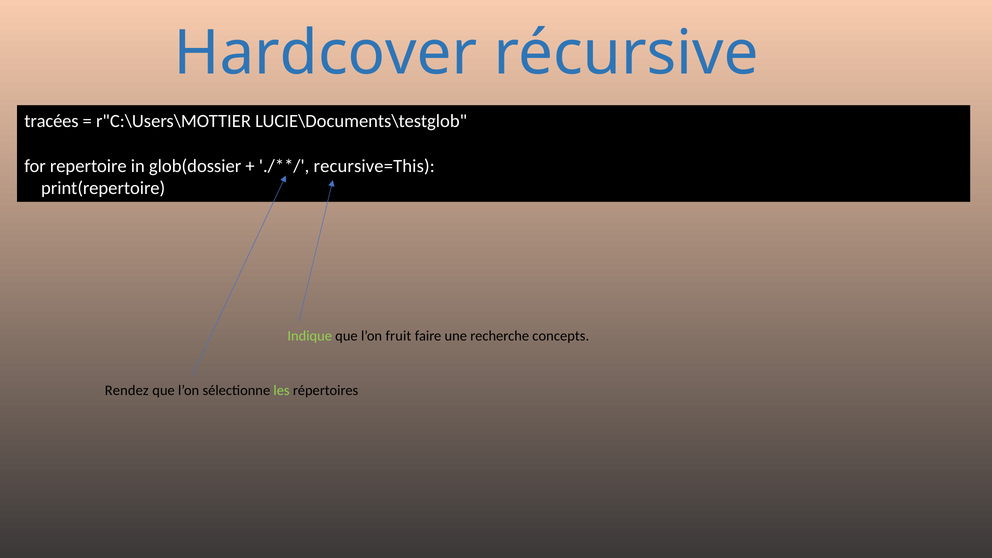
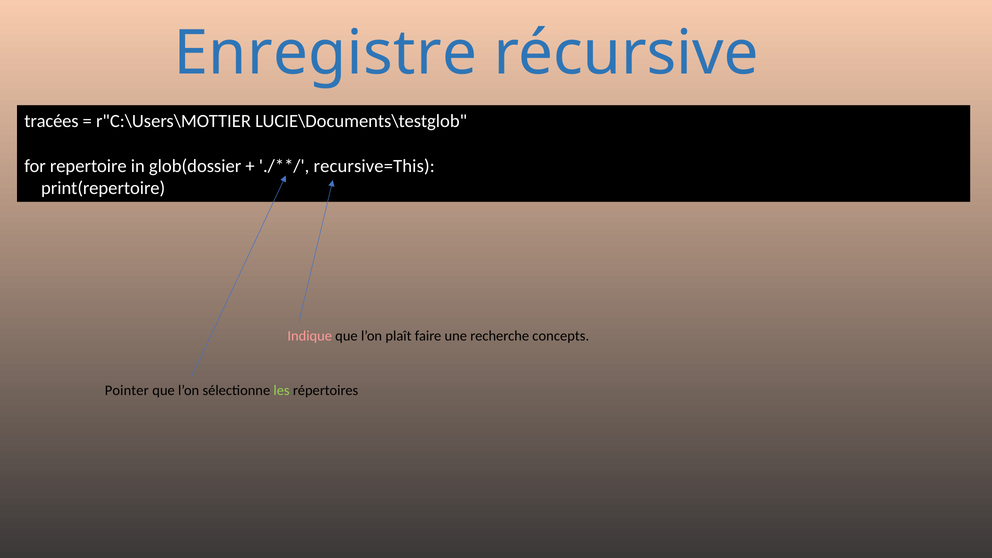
Hardcover: Hardcover -> Enregistre
Indique colour: light green -> pink
fruit: fruit -> plaît
Rendez: Rendez -> Pointer
